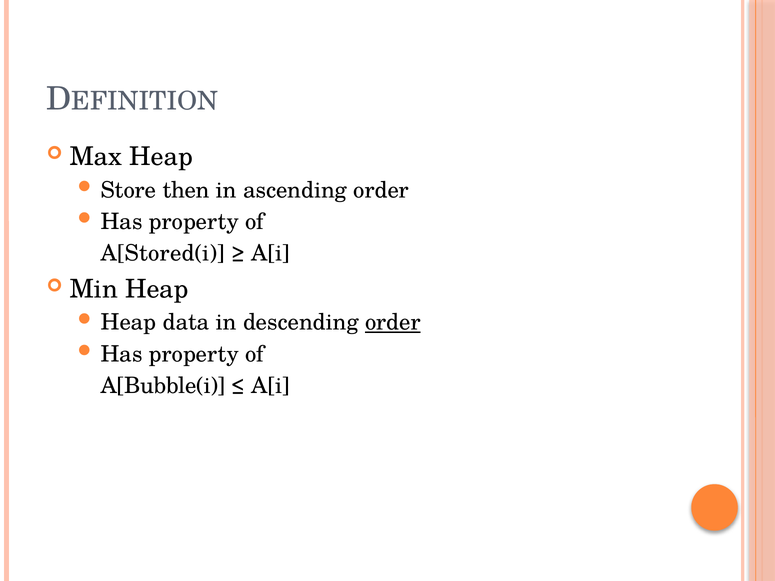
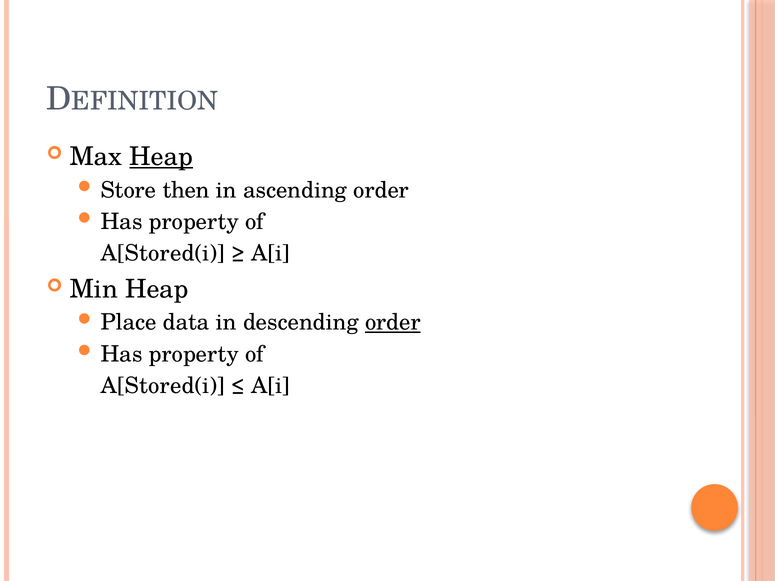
Heap at (161, 157) underline: none -> present
Heap at (129, 323): Heap -> Place
A[Bubble(i at (163, 386): A[Bubble(i -> A[Stored(i
